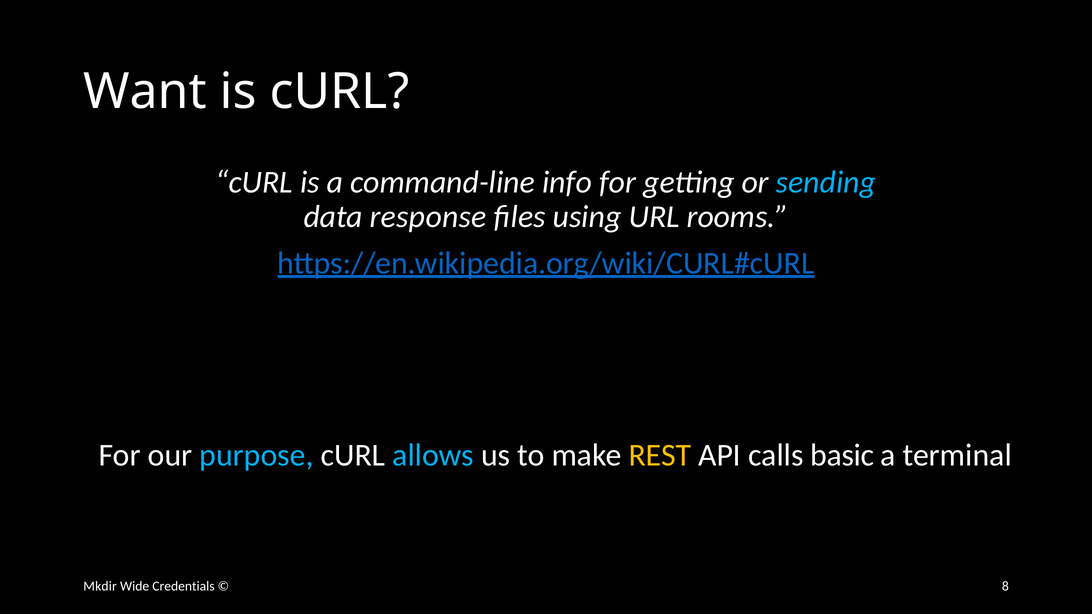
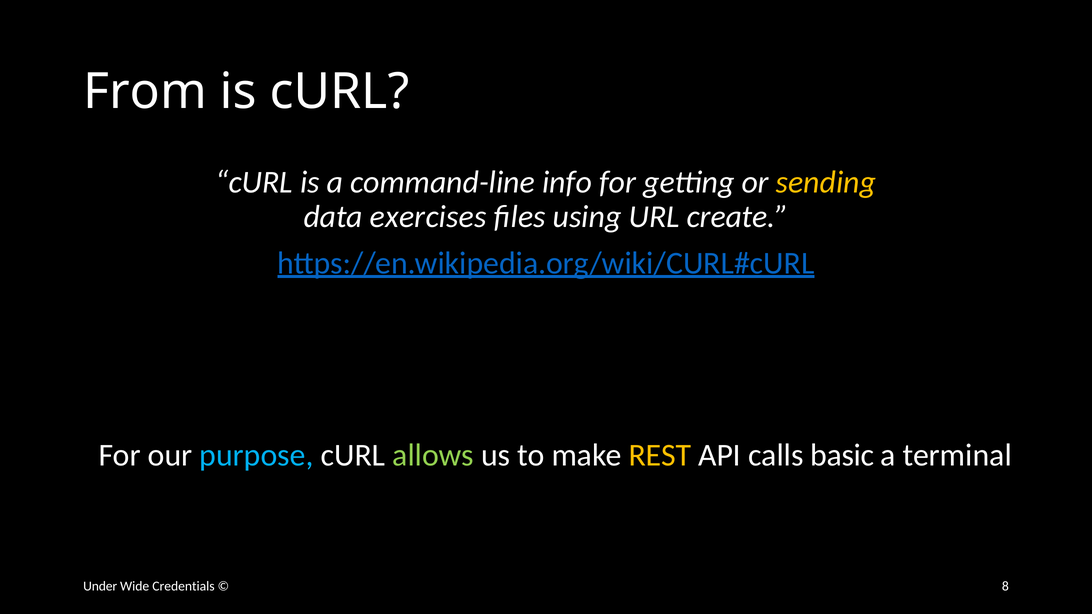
Want: Want -> From
sending colour: light blue -> yellow
response: response -> exercises
rooms: rooms -> create
allows colour: light blue -> light green
Mkdir: Mkdir -> Under
